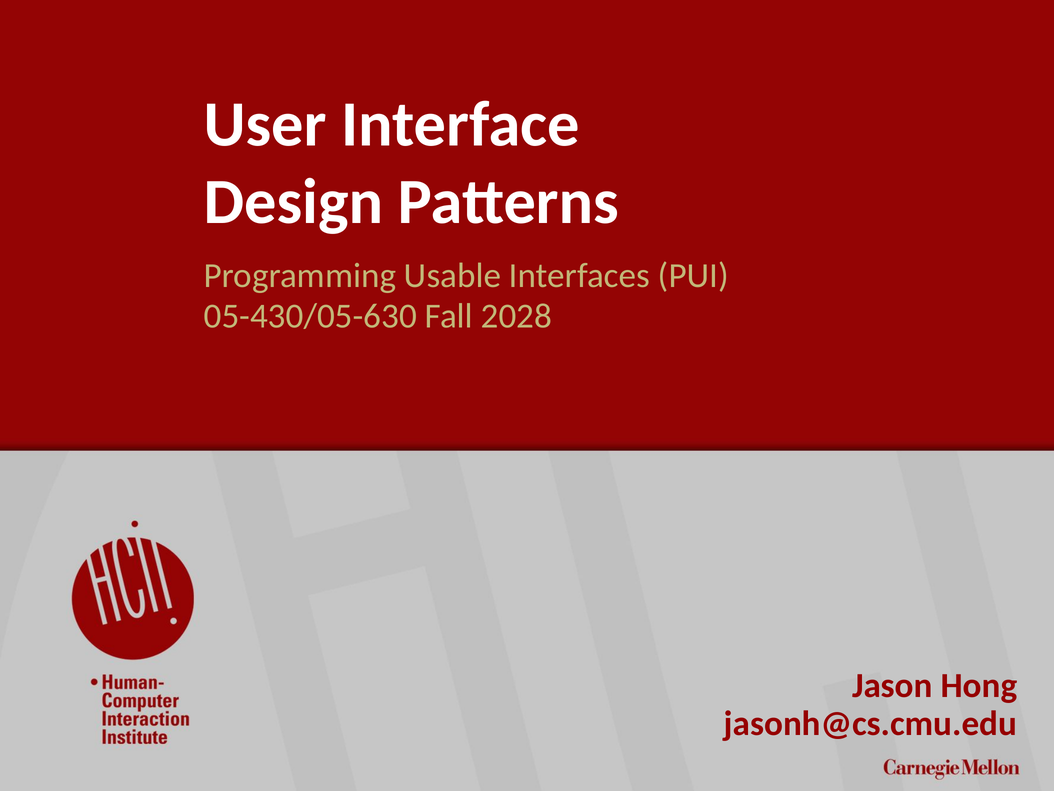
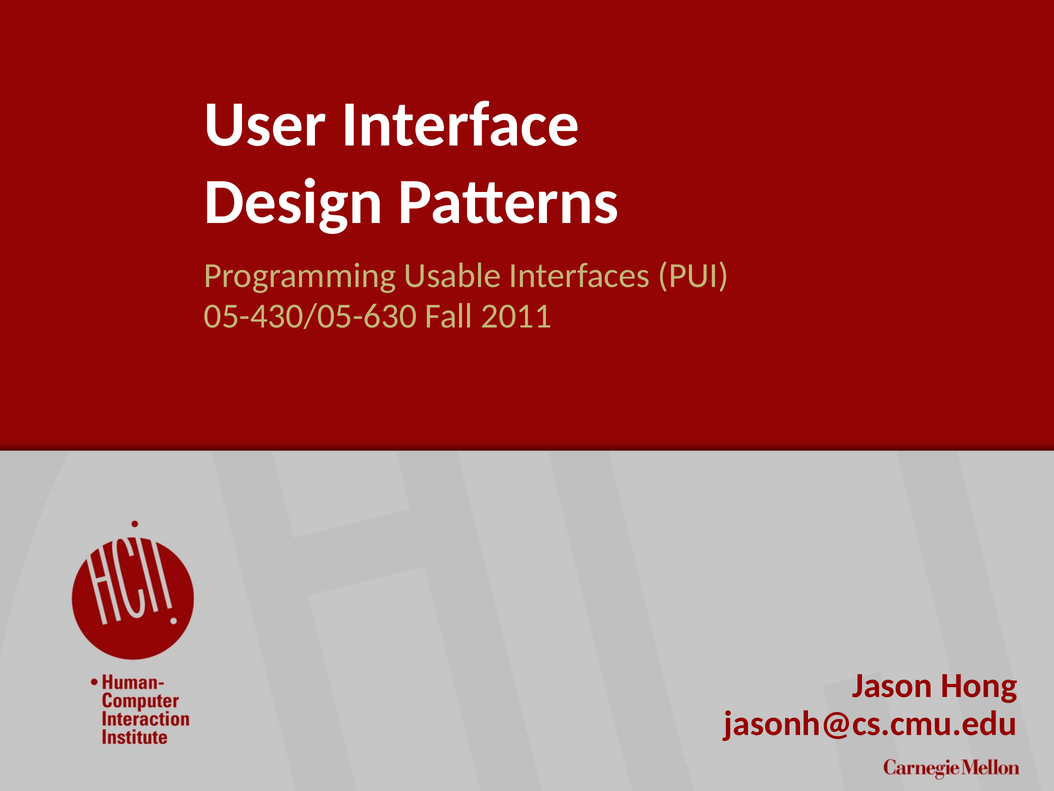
2028: 2028 -> 2011
